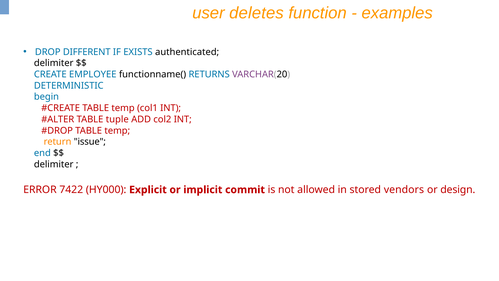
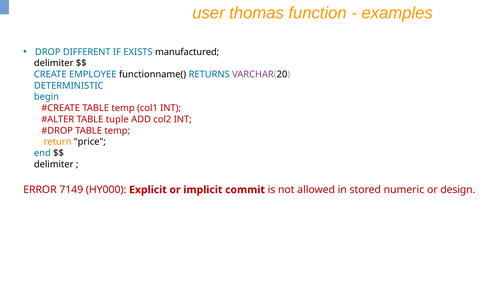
deletes: deletes -> thomas
authenticated: authenticated -> manufactured
issue: issue -> price
7422: 7422 -> 7149
vendors: vendors -> numeric
